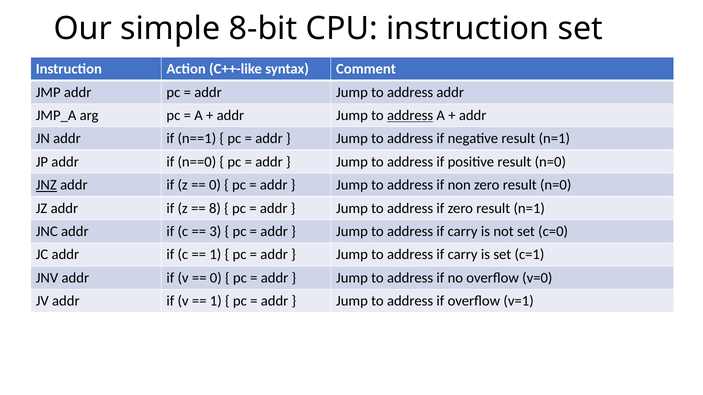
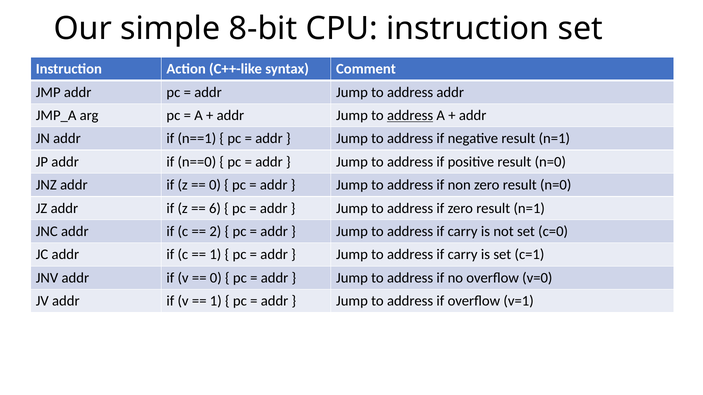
JNZ underline: present -> none
8: 8 -> 6
3: 3 -> 2
